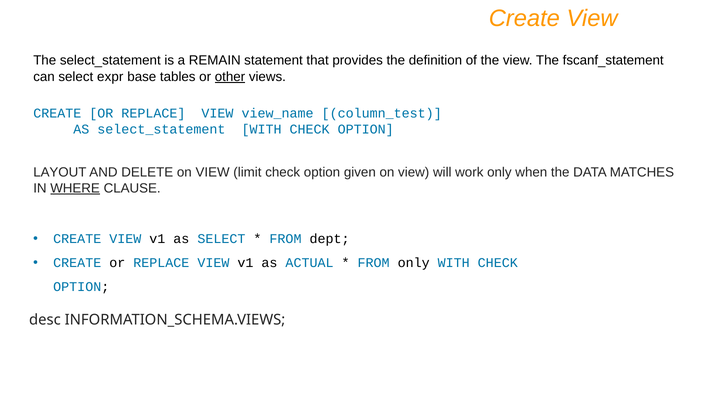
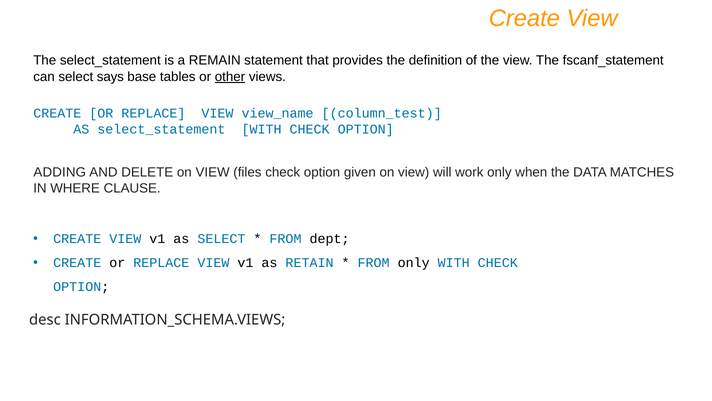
expr: expr -> says
LAYOUT: LAYOUT -> ADDING
limit: limit -> files
WHERE underline: present -> none
ACTUAL: ACTUAL -> RETAIN
